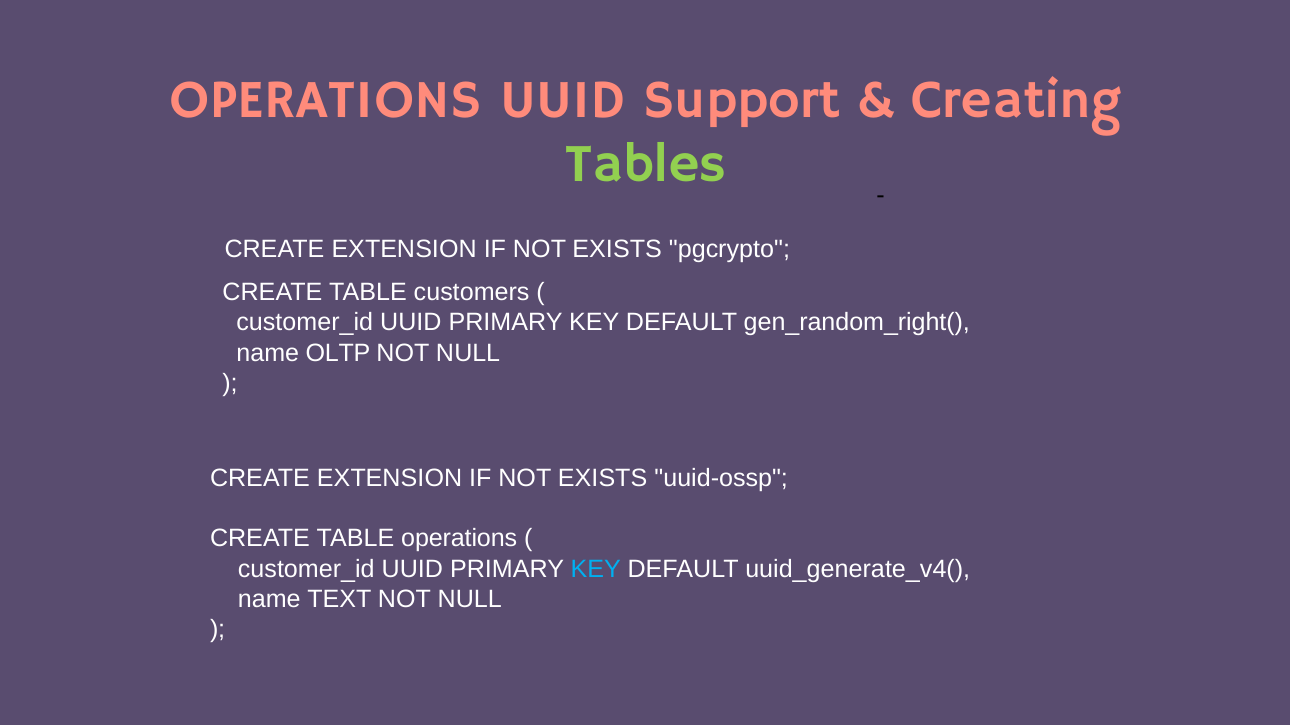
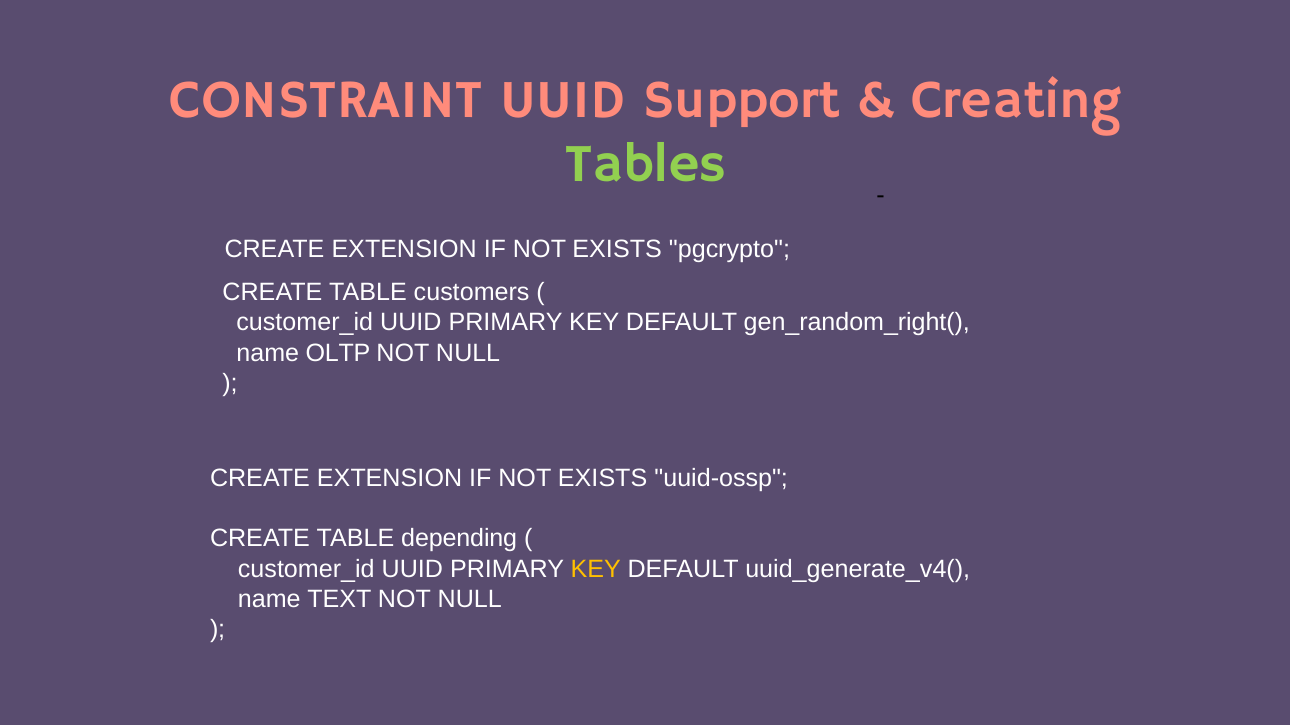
OPERATIONS at (326, 100): OPERATIONS -> CONSTRAINT
TABLE operations: operations -> depending
KEY at (596, 569) colour: light blue -> yellow
